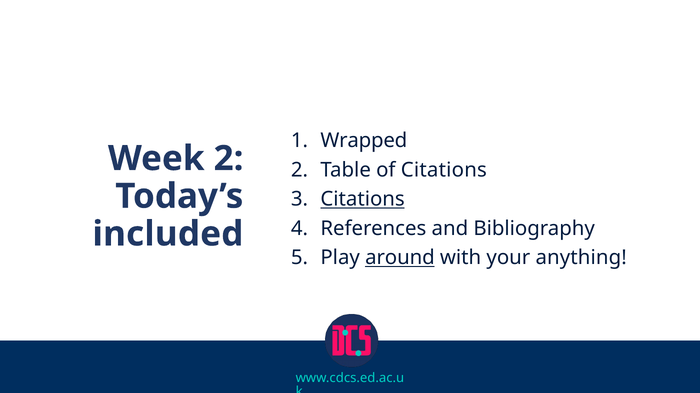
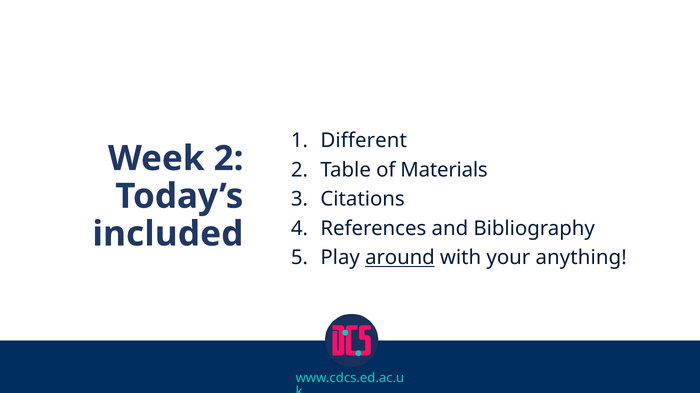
Wrapped: Wrapped -> Different
of Citations: Citations -> Materials
Citations at (363, 199) underline: present -> none
